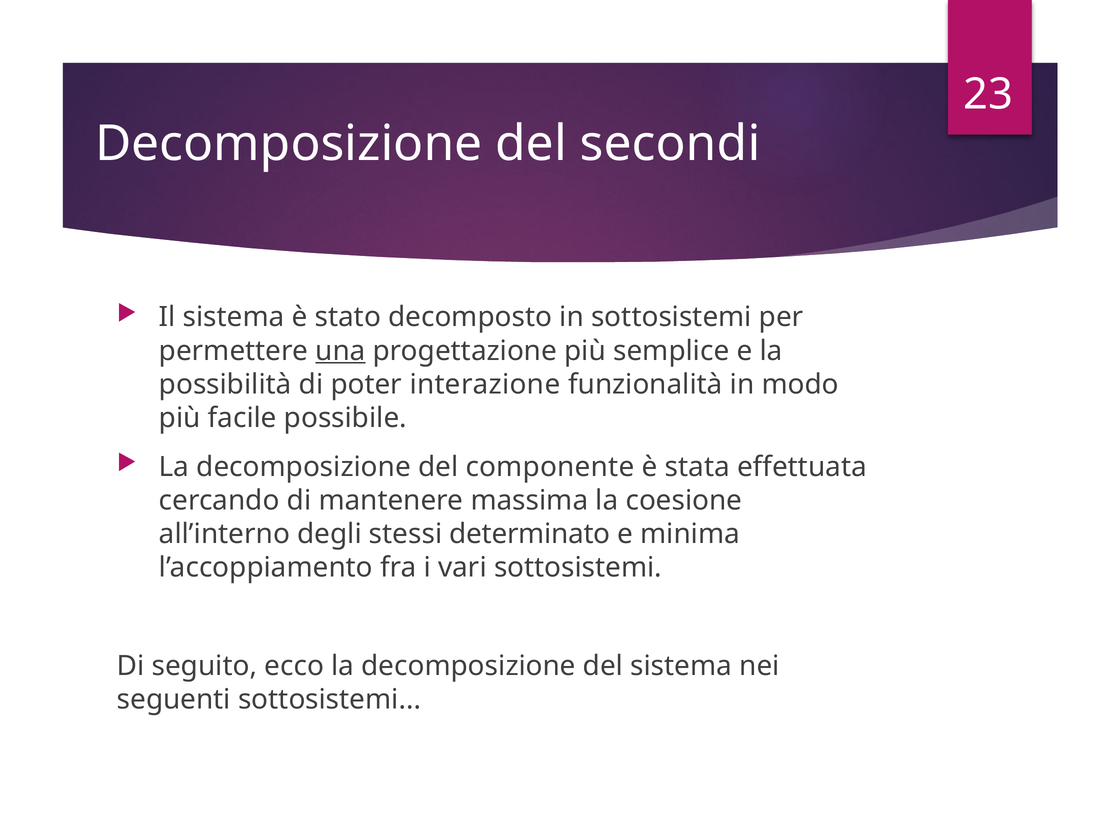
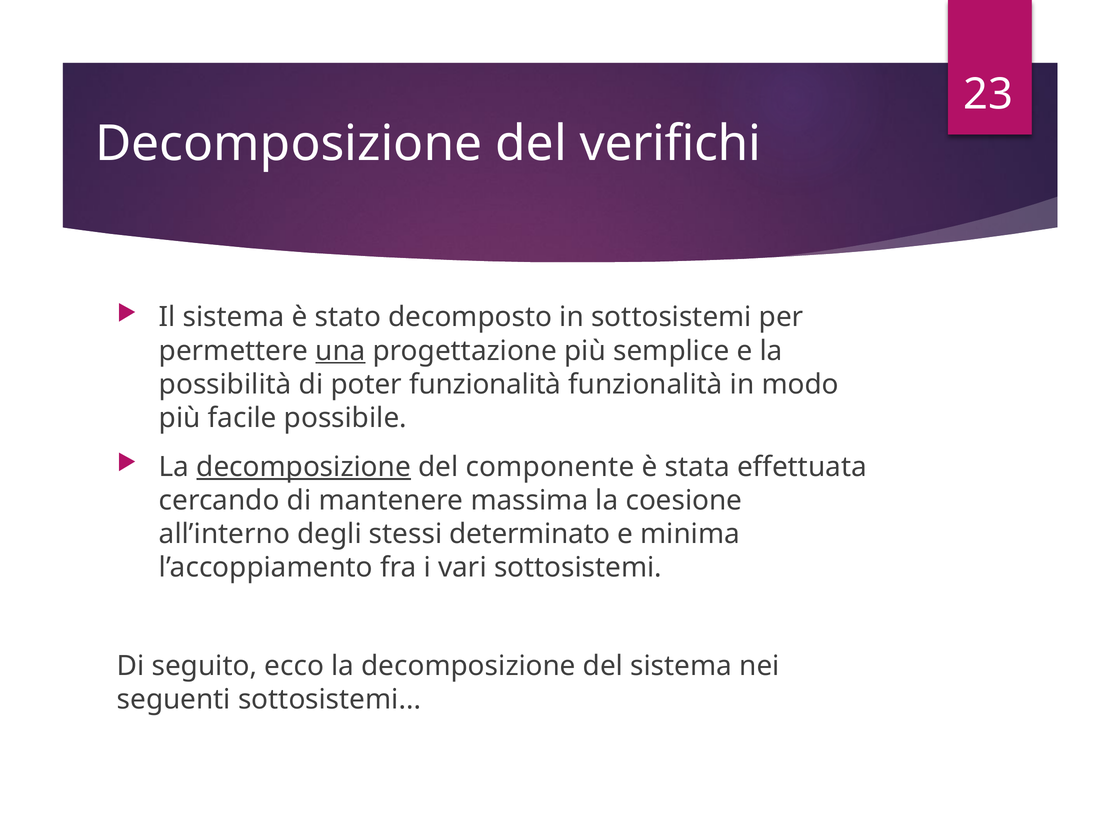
secondi: secondi -> verifichi
poter interazione: interazione -> funzionalità
decomposizione at (304, 467) underline: none -> present
